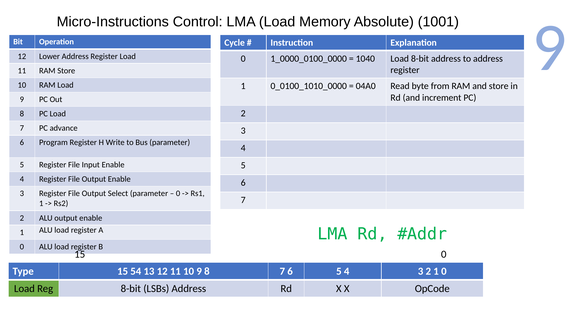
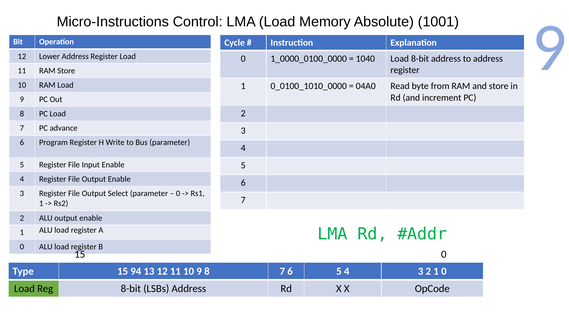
54: 54 -> 94
